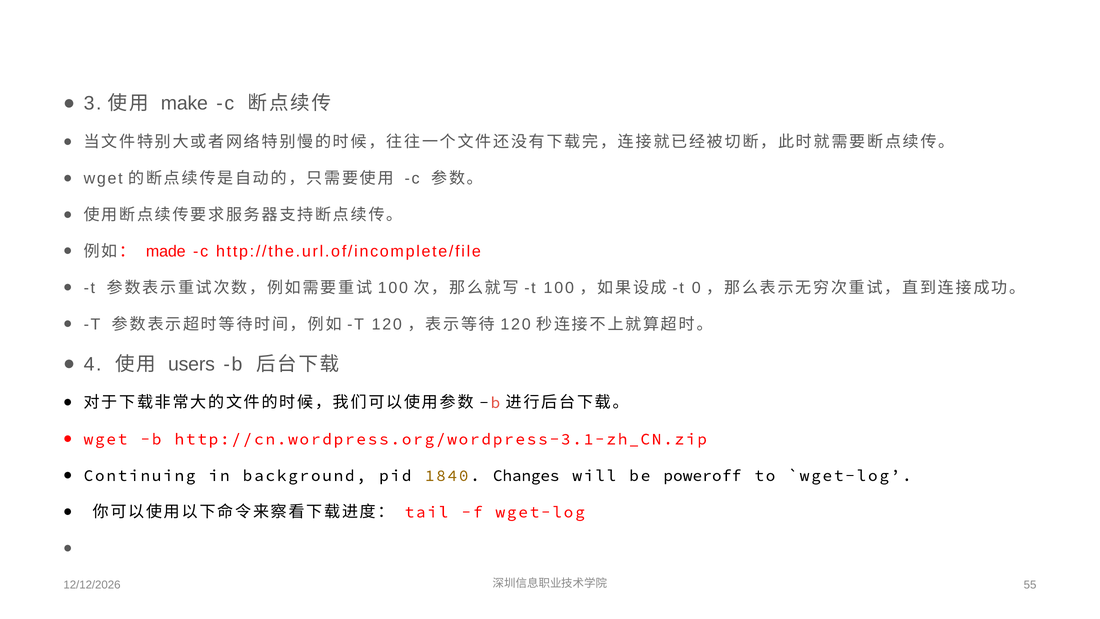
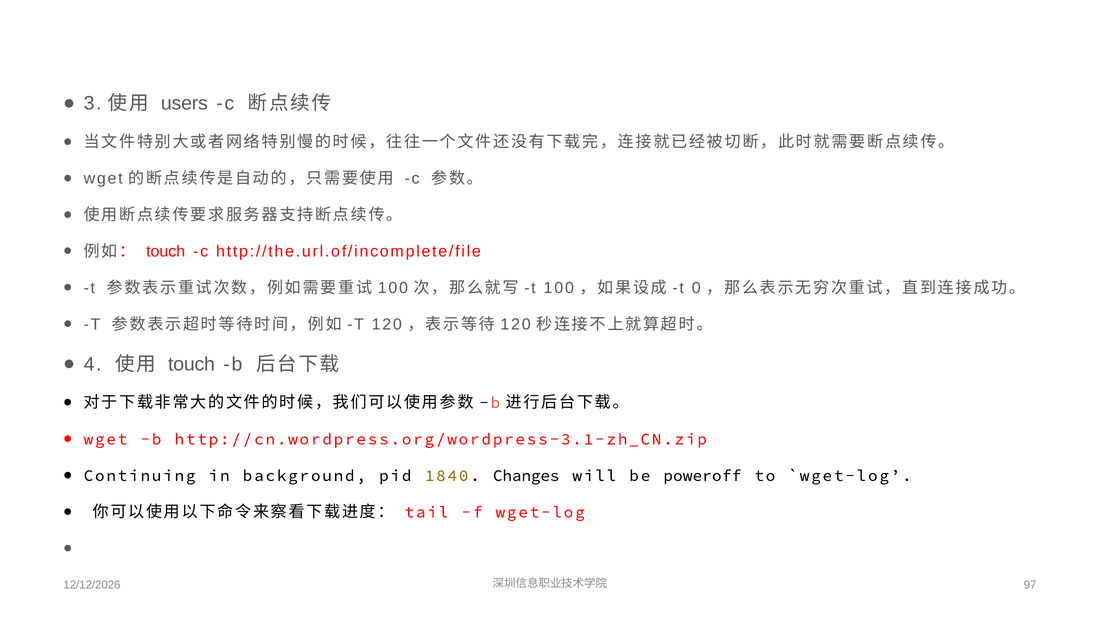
make: make -> users
made at (166, 251): made -> touch
users at (191, 364): users -> touch
55: 55 -> 97
